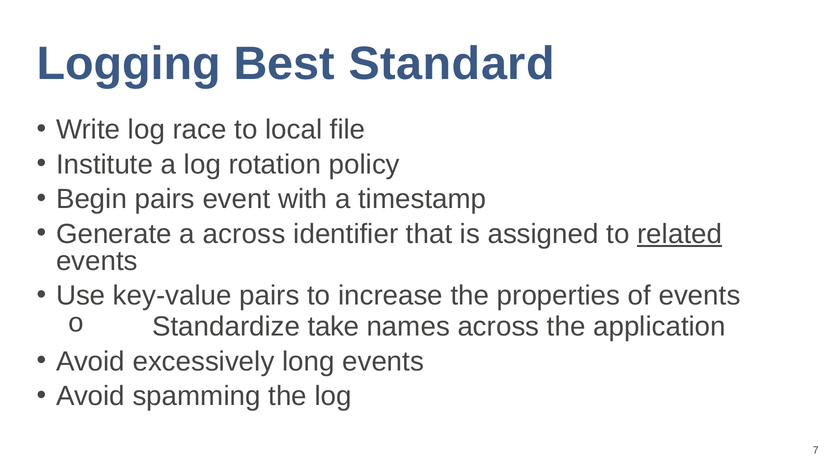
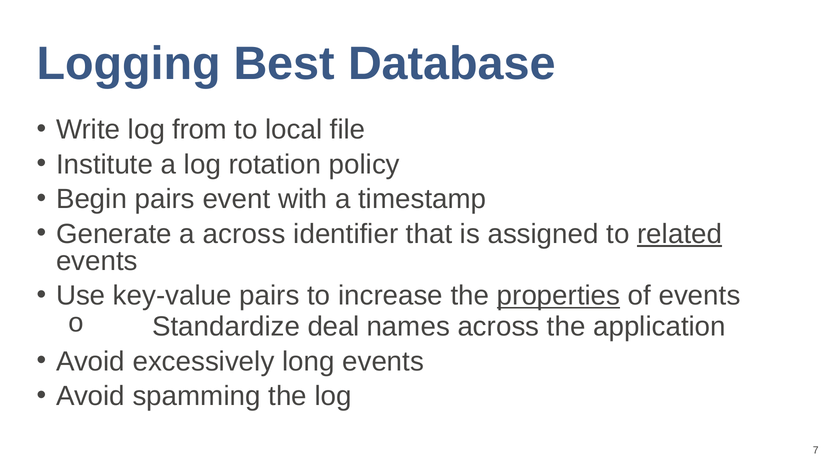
Standard: Standard -> Database
race: race -> from
properties underline: none -> present
take: take -> deal
